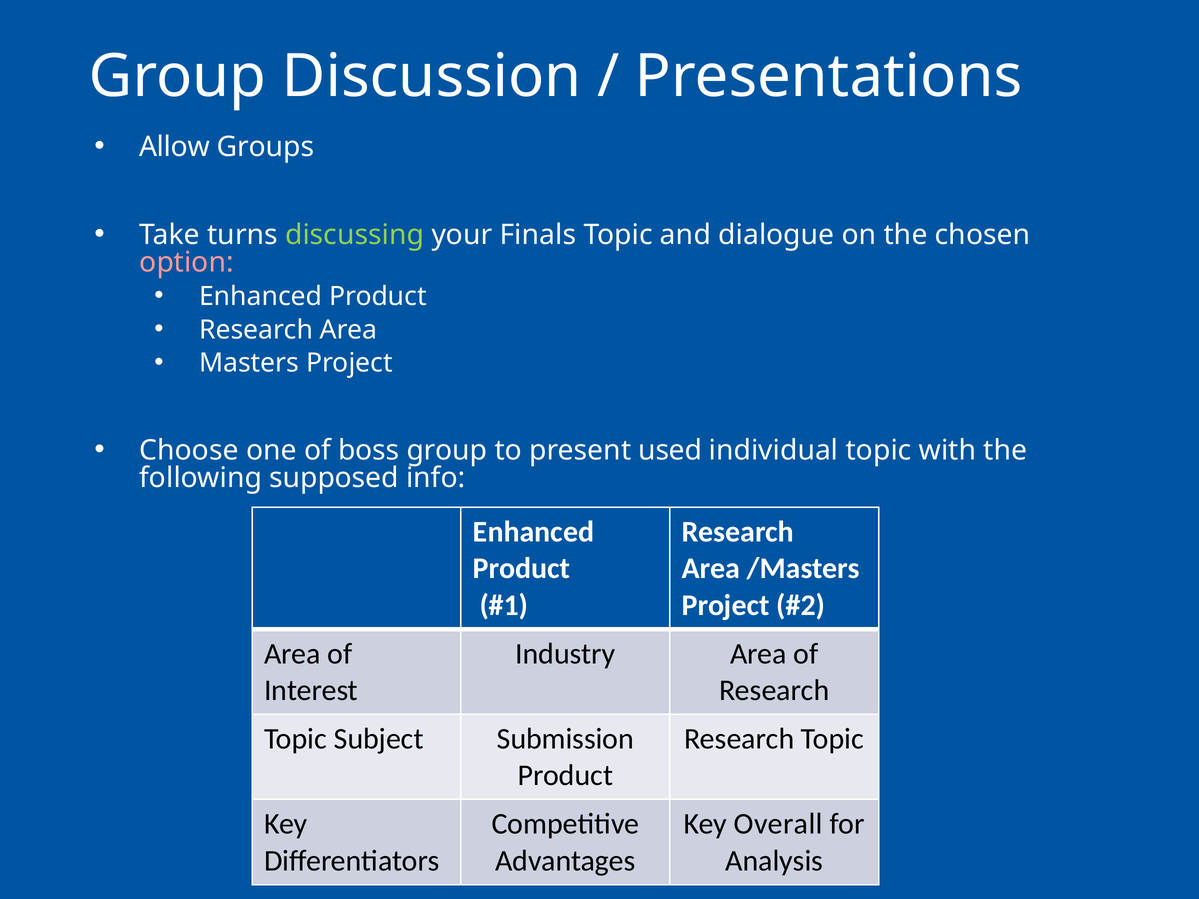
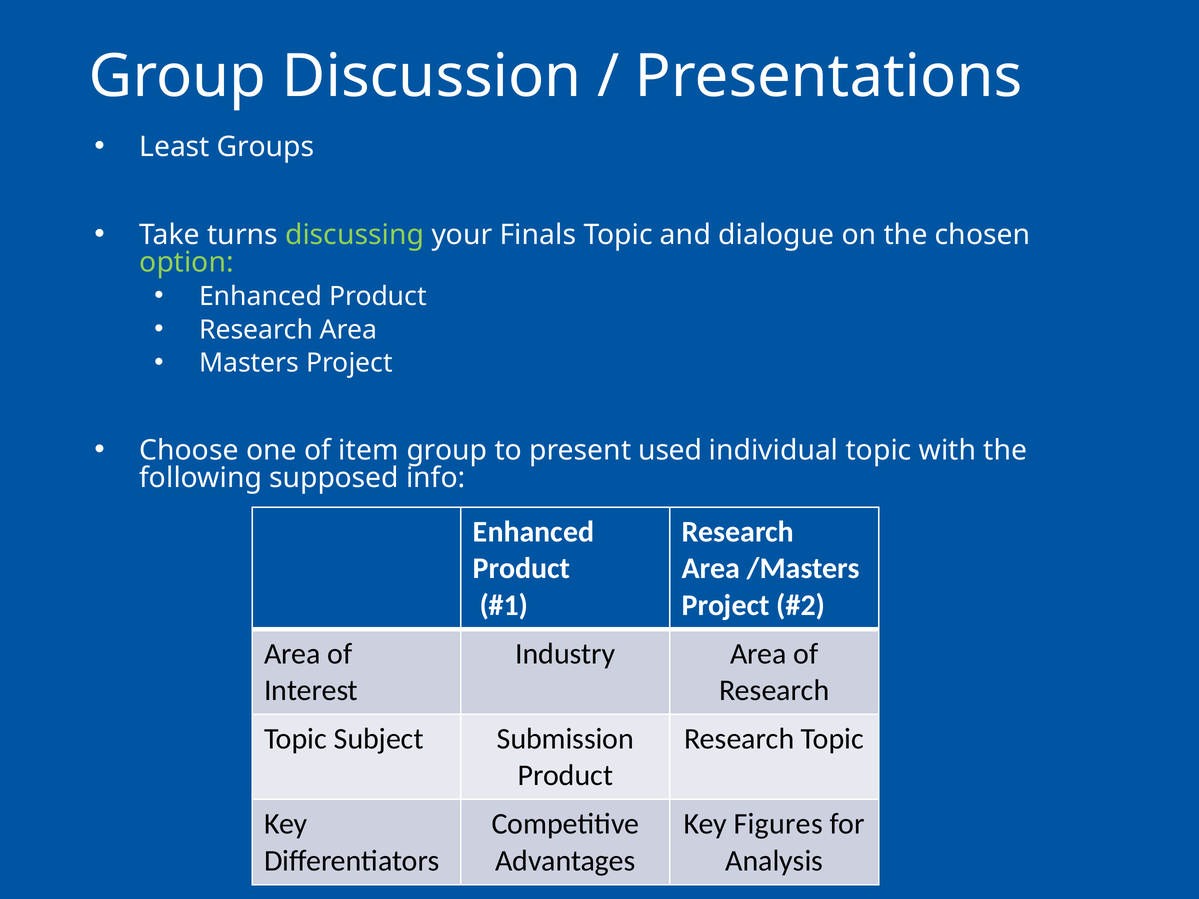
Allow: Allow -> Least
option colour: pink -> light green
boss: boss -> item
Overall: Overall -> Figures
